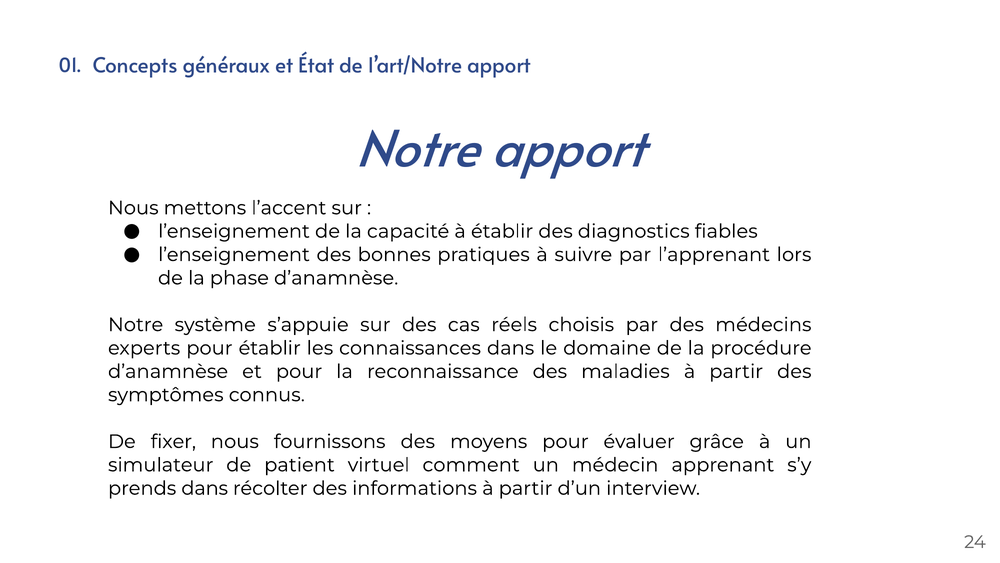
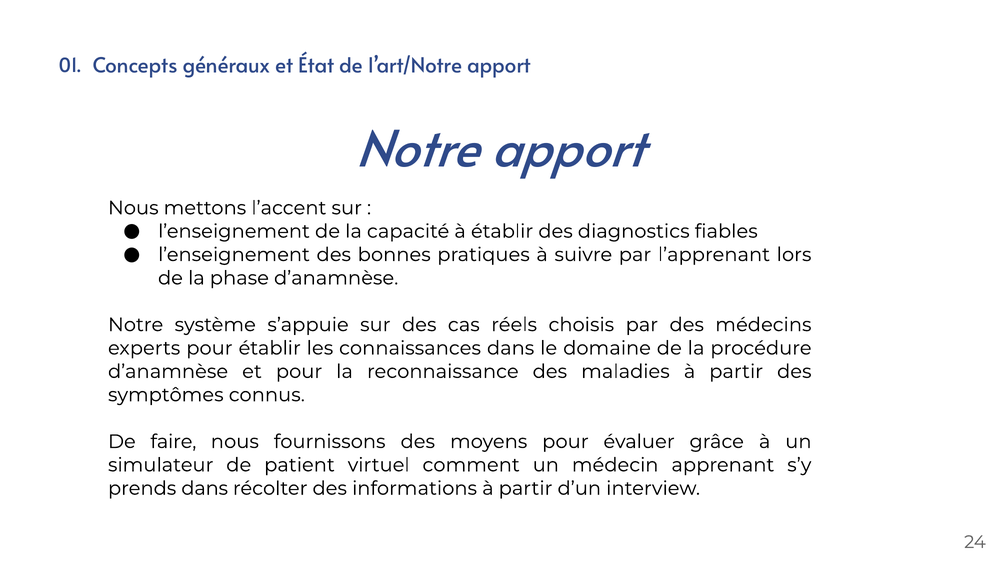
fixer: fixer -> faire
